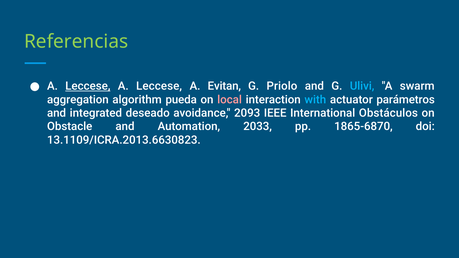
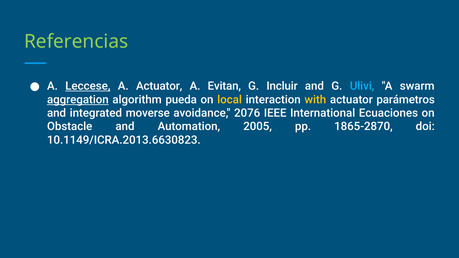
Leccese at (159, 86): Leccese -> Actuator
Priolo: Priolo -> Incluir
aggregation underline: none -> present
local colour: pink -> yellow
with colour: light blue -> yellow
deseado: deseado -> moverse
2093: 2093 -> 2076
Obstáculos: Obstáculos -> Ecuaciones
2033: 2033 -> 2005
1865-6870: 1865-6870 -> 1865-2870
13.1109/ICRA.2013.6630823: 13.1109/ICRA.2013.6630823 -> 10.1149/ICRA.2013.6630823
